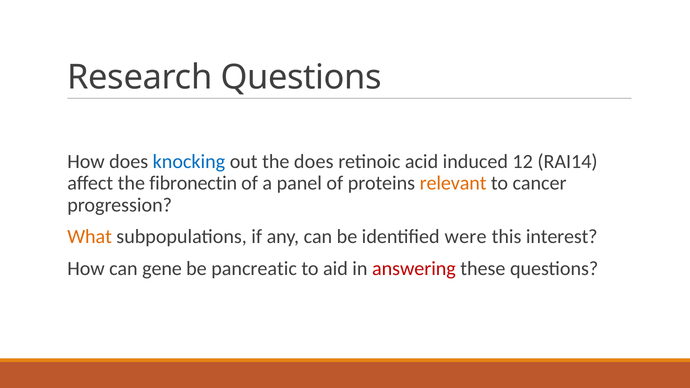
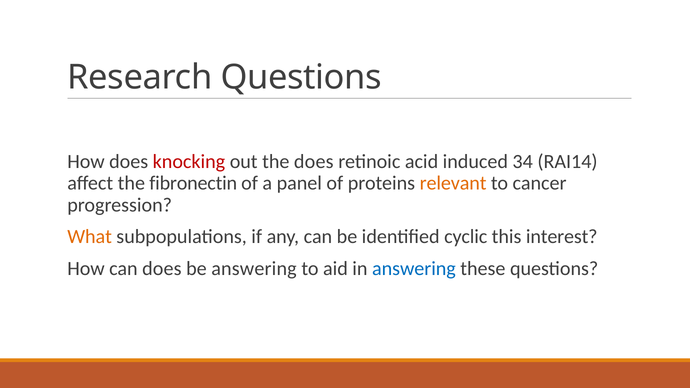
knocking colour: blue -> red
12: 12 -> 34
were: were -> cyclic
can gene: gene -> does
be pancreatic: pancreatic -> answering
answering at (414, 269) colour: red -> blue
